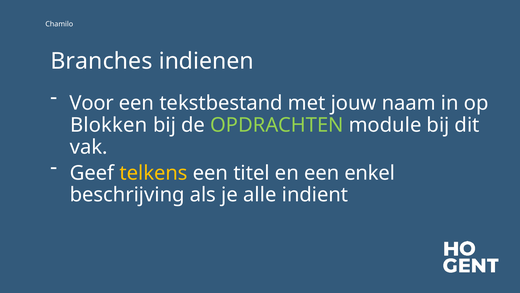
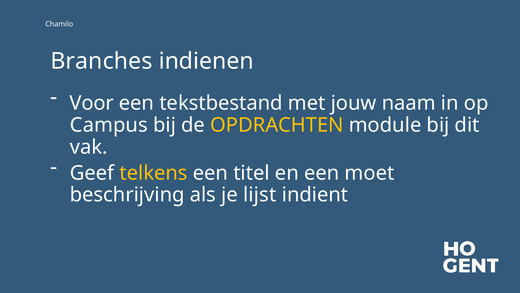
Blokken: Blokken -> Campus
OPDRACHTEN colour: light green -> yellow
enkel: enkel -> moet
alle: alle -> lijst
